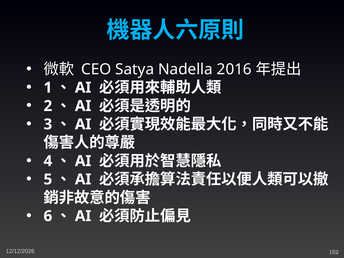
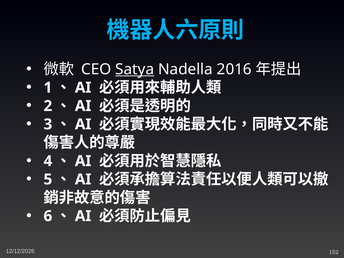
Satya underline: none -> present
